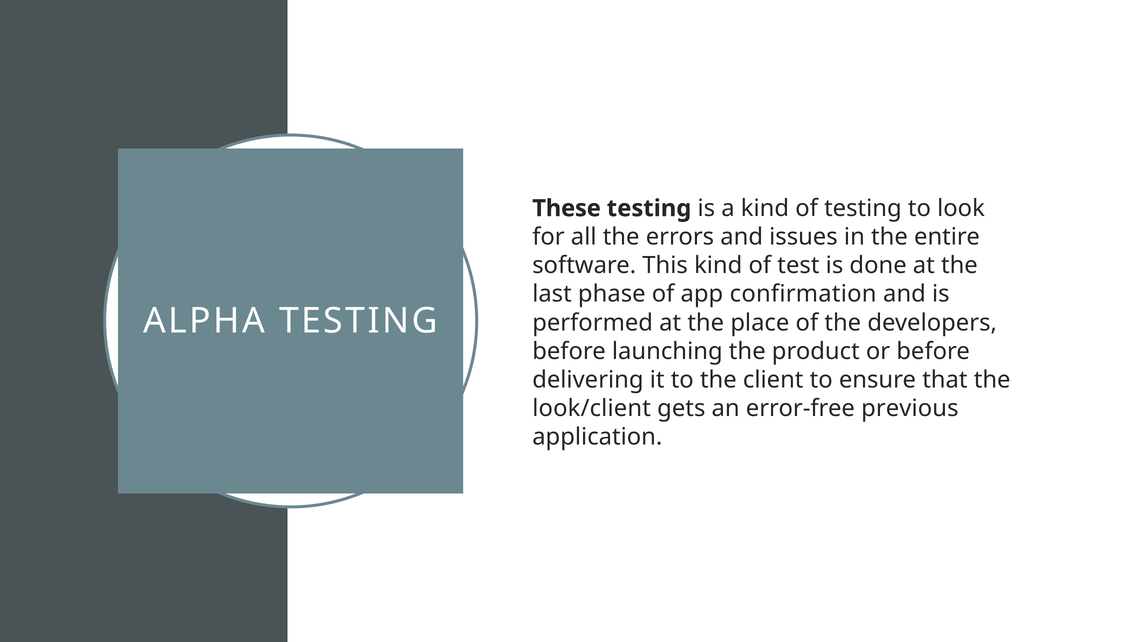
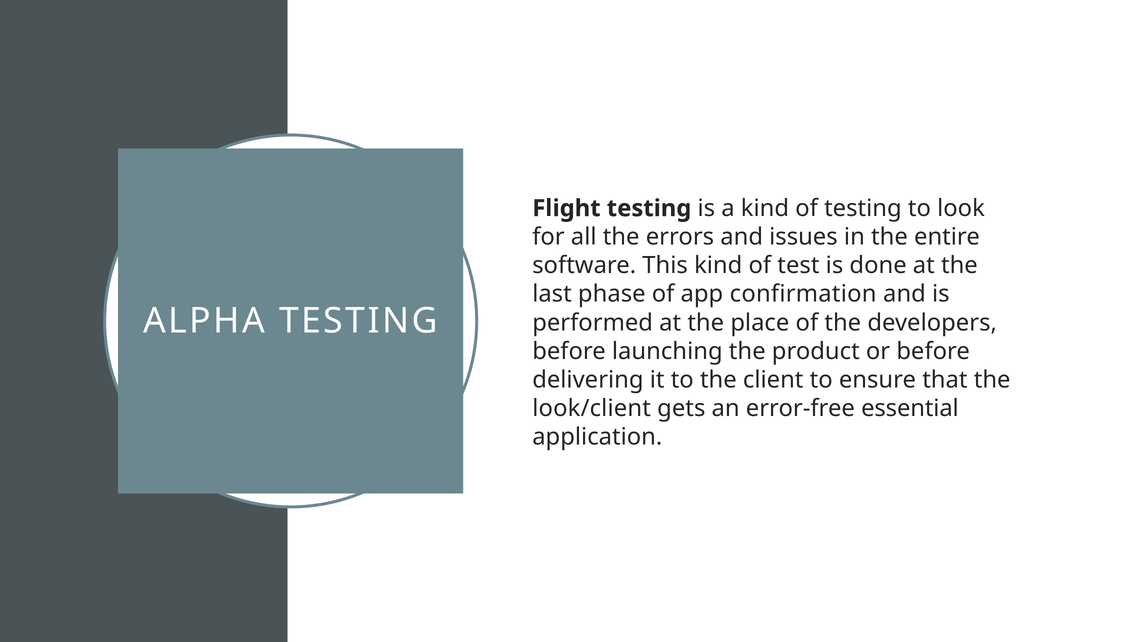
These: These -> Flight
previous: previous -> essential
